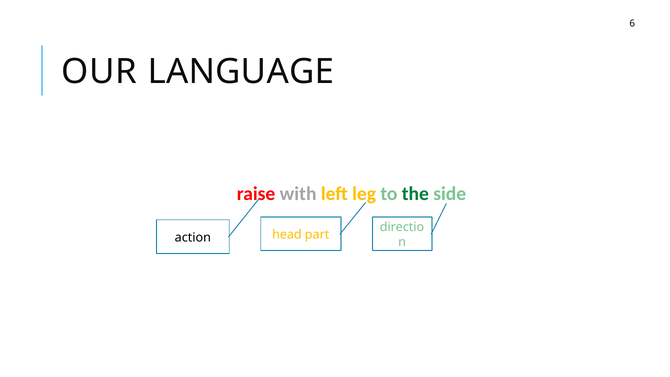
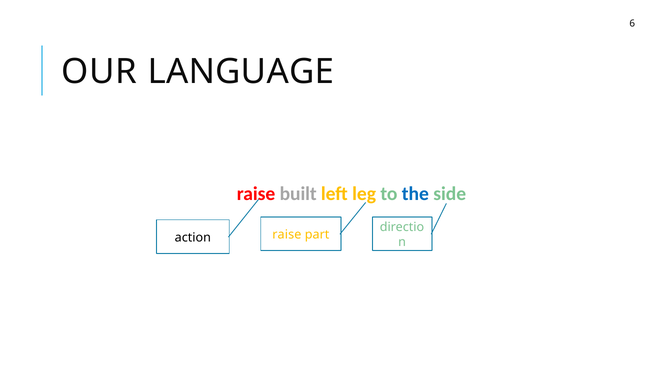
with: with -> built
the colour: green -> blue
head at (287, 235): head -> raise
